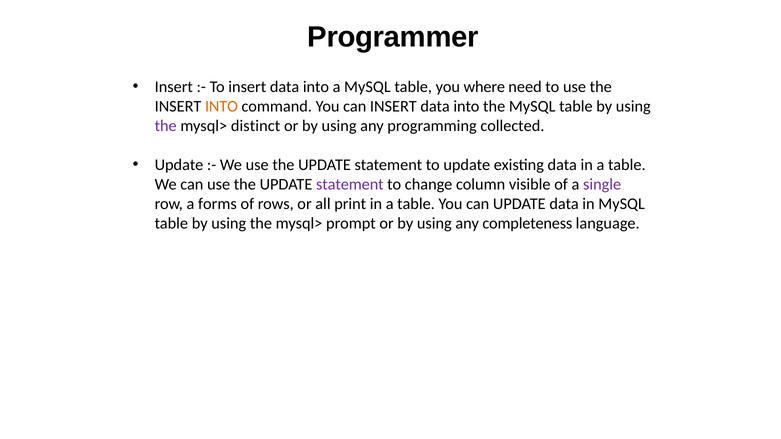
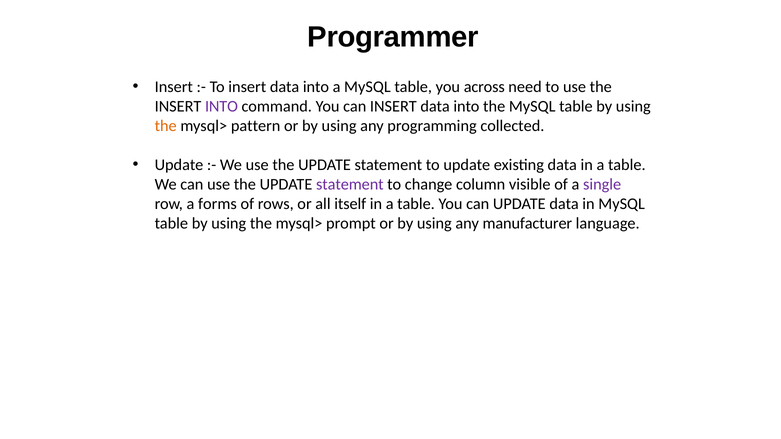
where: where -> across
INTO at (221, 107) colour: orange -> purple
the at (166, 126) colour: purple -> orange
distinct: distinct -> pattern
print: print -> itself
completeness: completeness -> manufacturer
